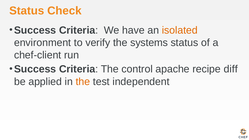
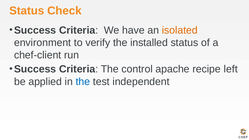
systems: systems -> installed
diff: diff -> left
the at (83, 82) colour: orange -> blue
